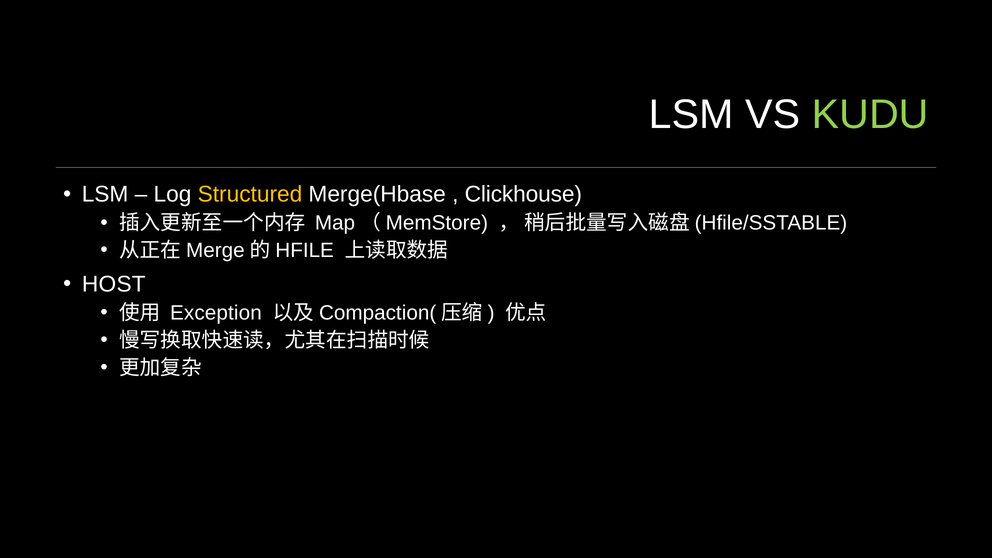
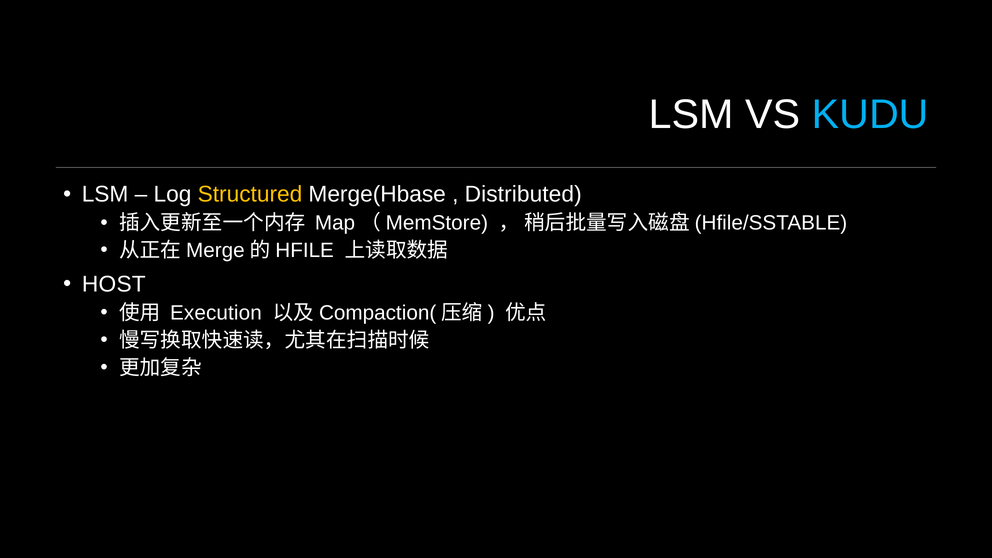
KUDU colour: light green -> light blue
Clickhouse: Clickhouse -> Distributed
Exception: Exception -> Execution
